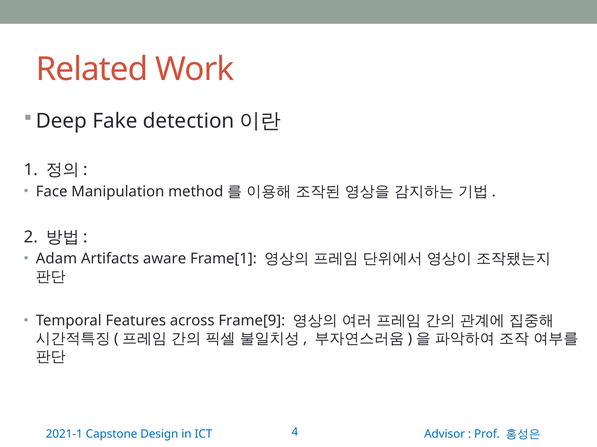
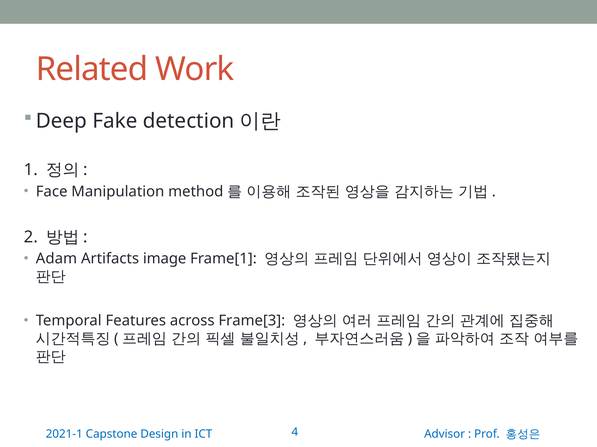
aware: aware -> image
Frame[9: Frame[9 -> Frame[3
